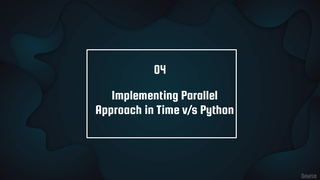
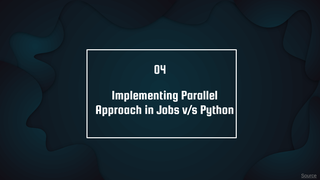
Time: Time -> Jobs
